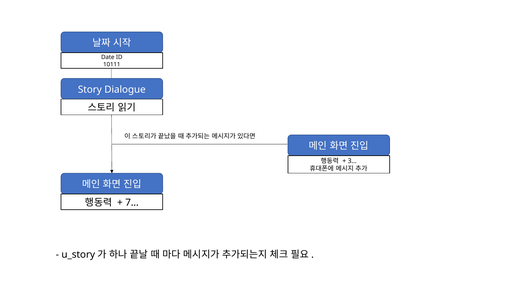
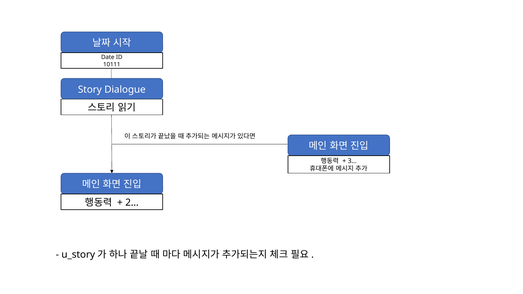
7…: 7… -> 2…
